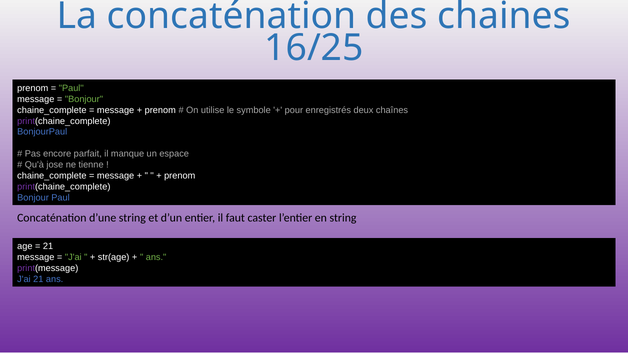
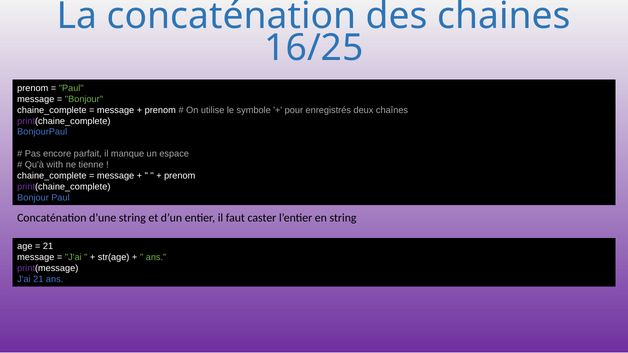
jose: jose -> with
